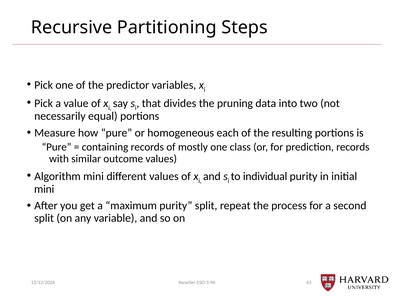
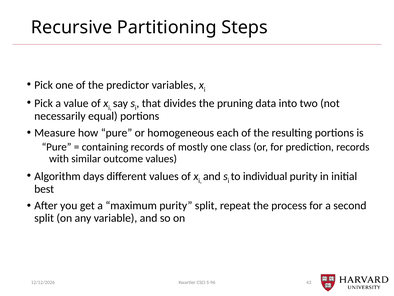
Algorithm mini: mini -> days
mini at (44, 189): mini -> best
